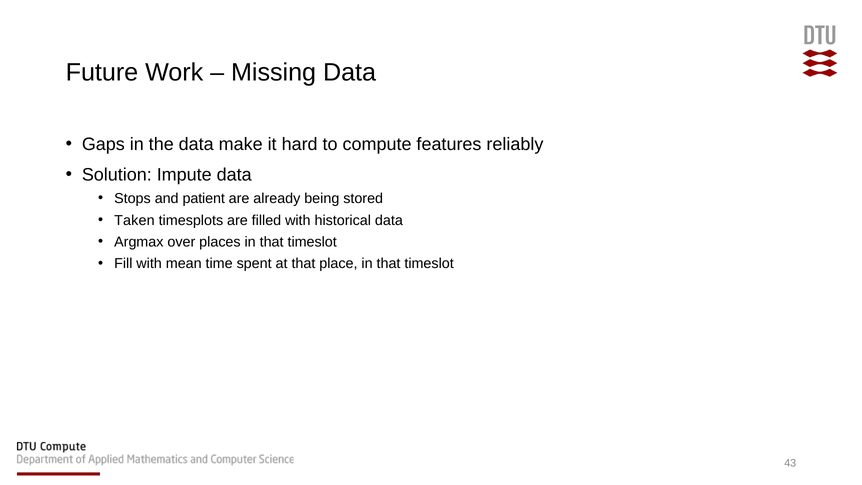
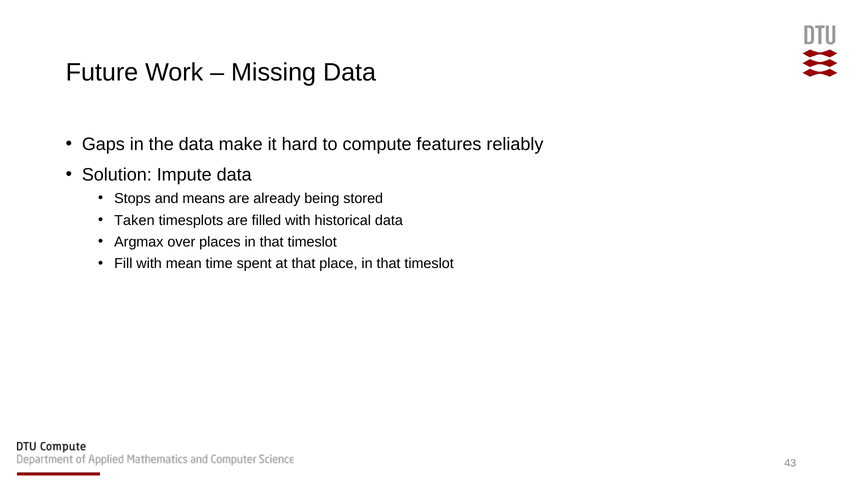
patient: patient -> means
